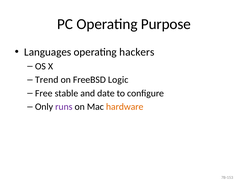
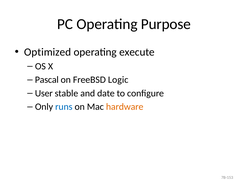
Languages: Languages -> Optimized
hackers: hackers -> execute
Trend: Trend -> Pascal
Free: Free -> User
runs colour: purple -> blue
